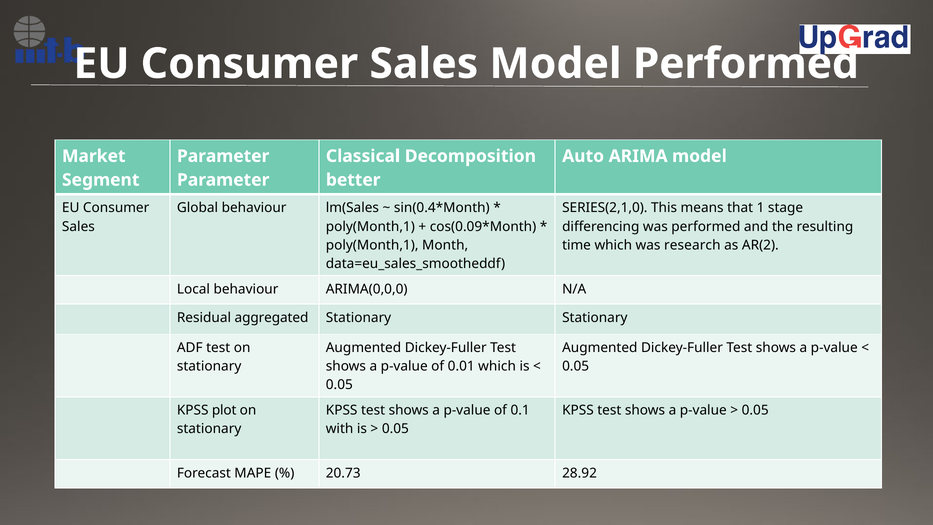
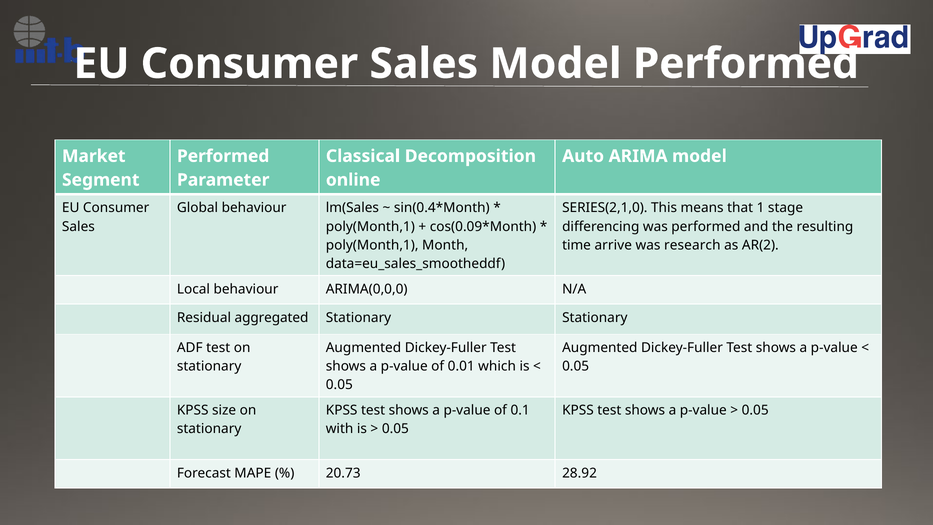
Parameter at (223, 156): Parameter -> Performed
better: better -> online
time which: which -> arrive
plot: plot -> size
